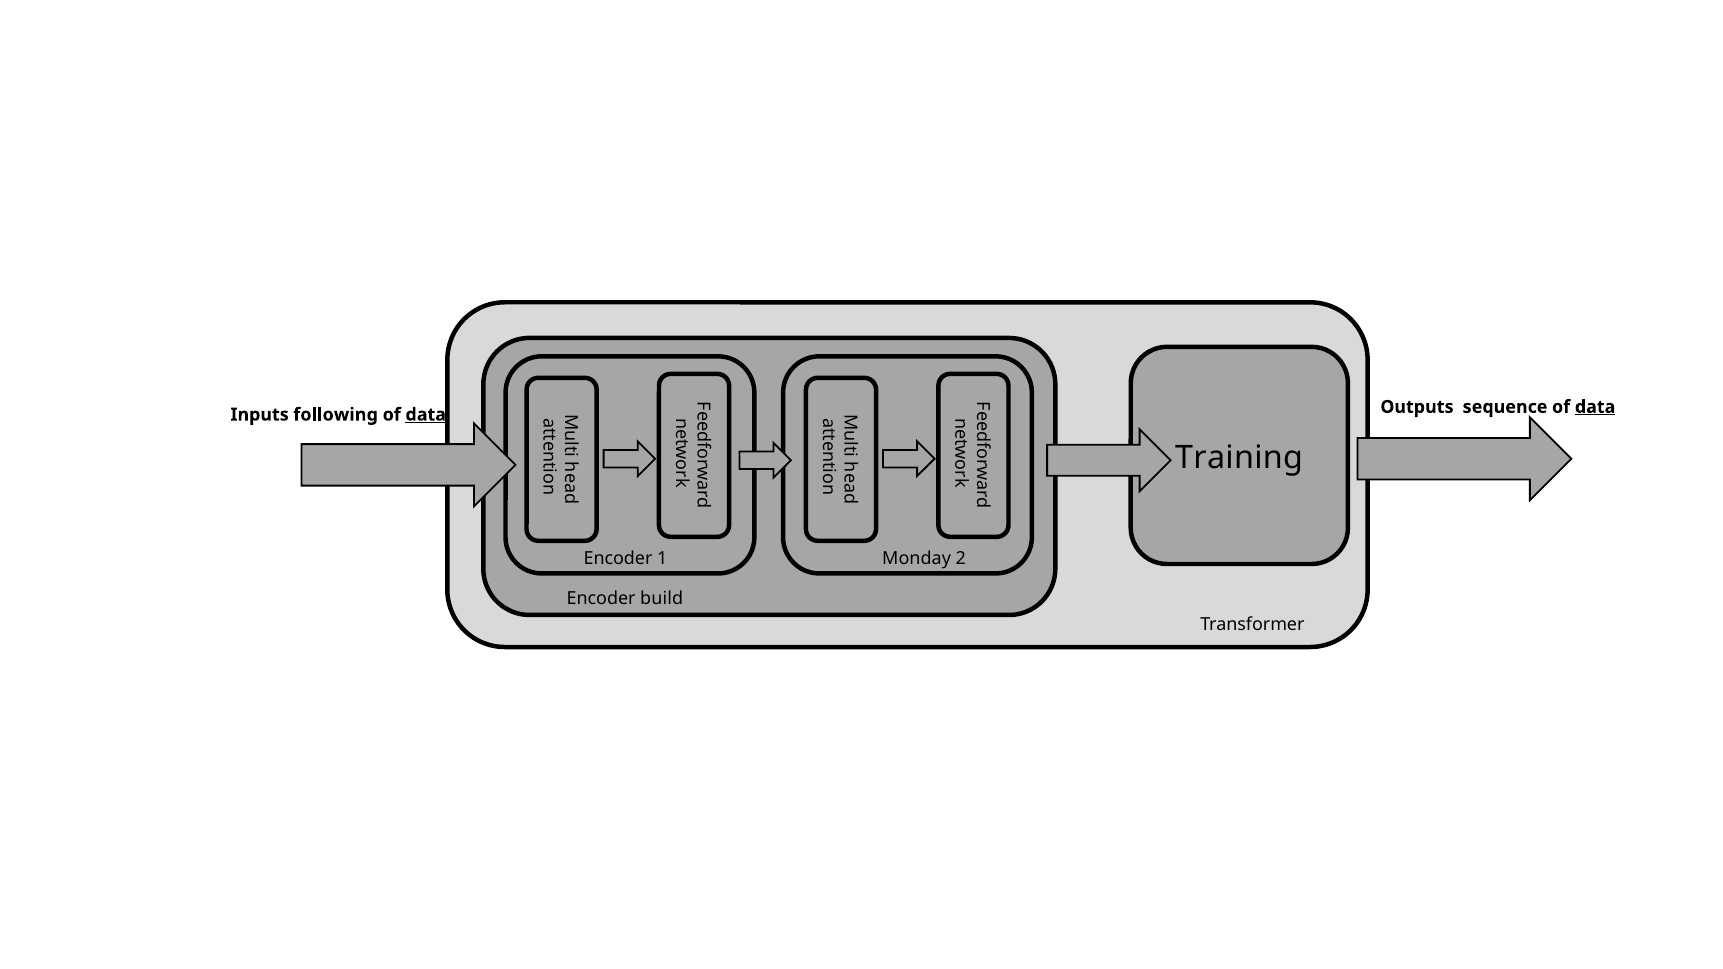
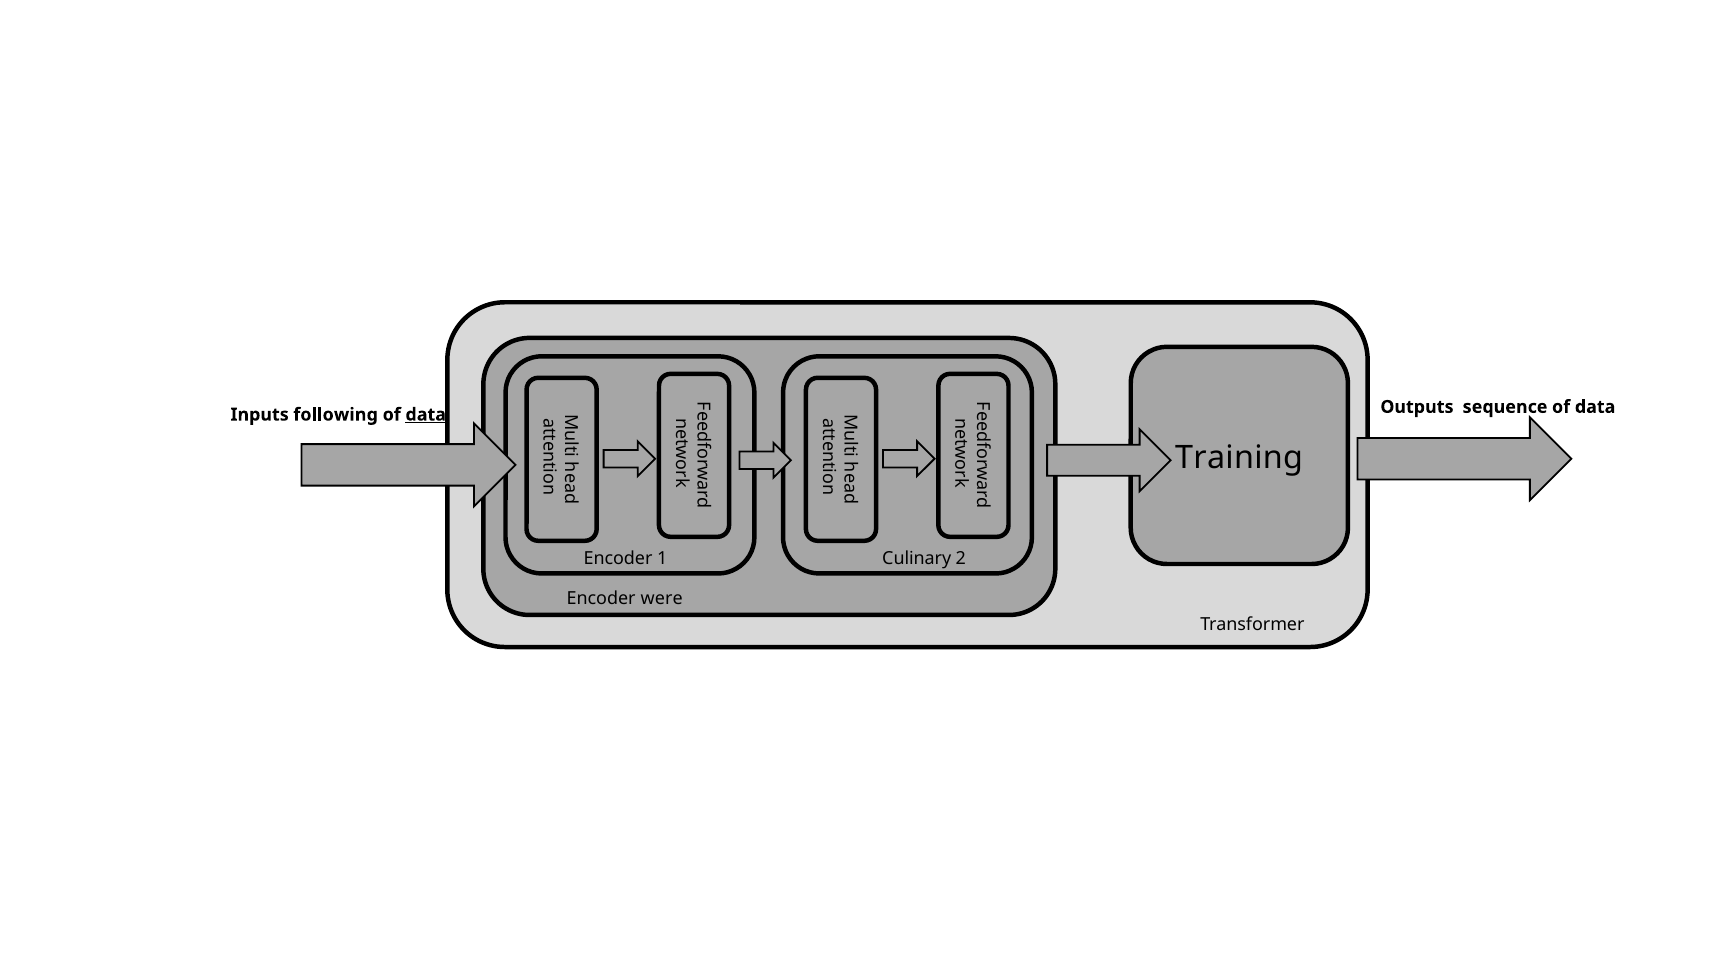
data at (1595, 407) underline: present -> none
Monday: Monday -> Culinary
build: build -> were
